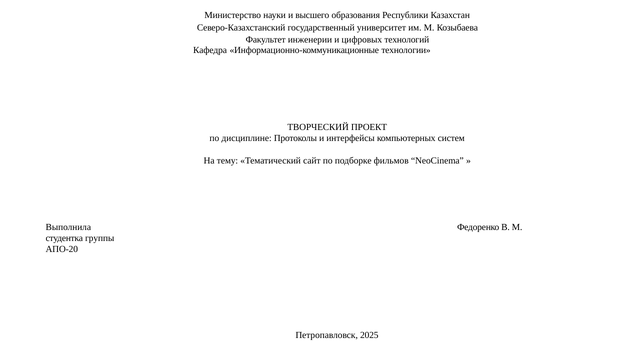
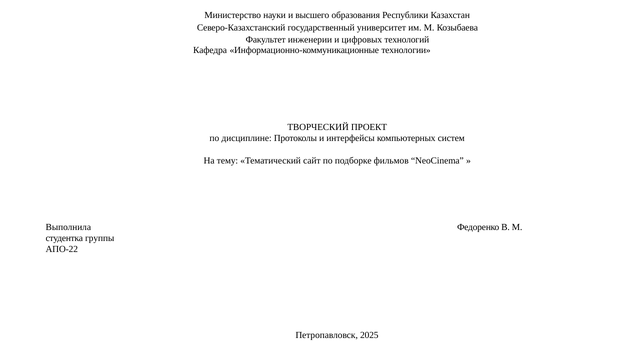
АПО-20: АПО-20 -> АПО-22
